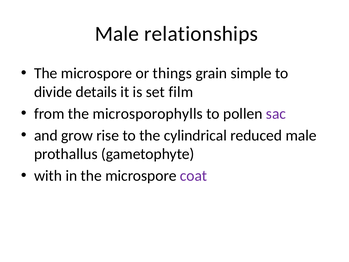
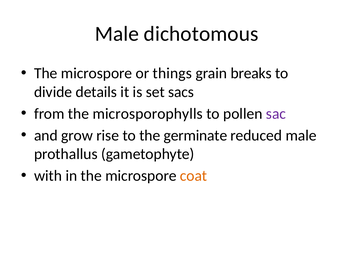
relationships: relationships -> dichotomous
simple: simple -> breaks
film: film -> sacs
cylindrical: cylindrical -> germinate
coat colour: purple -> orange
